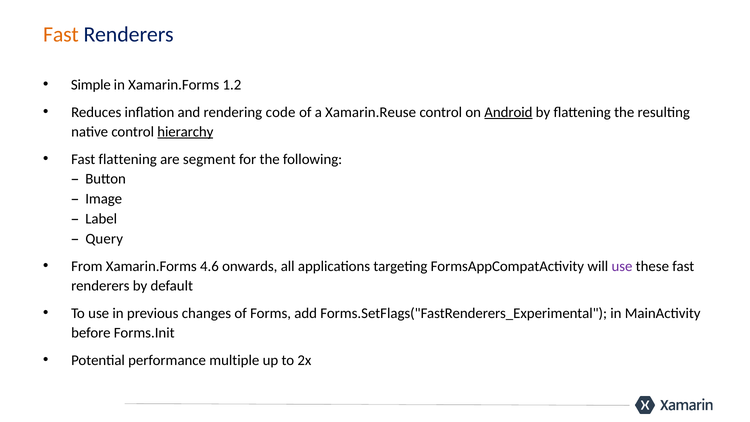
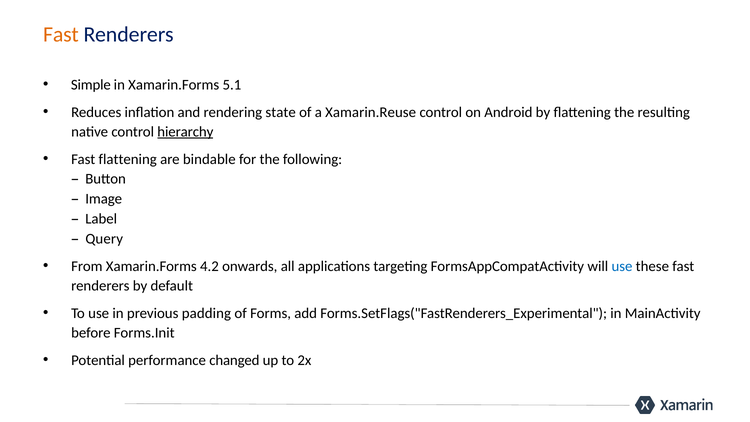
1.2: 1.2 -> 5.1
code: code -> state
Android underline: present -> none
segment: segment -> bindable
4.6: 4.6 -> 4.2
use at (622, 266) colour: purple -> blue
changes: changes -> padding
multiple: multiple -> changed
